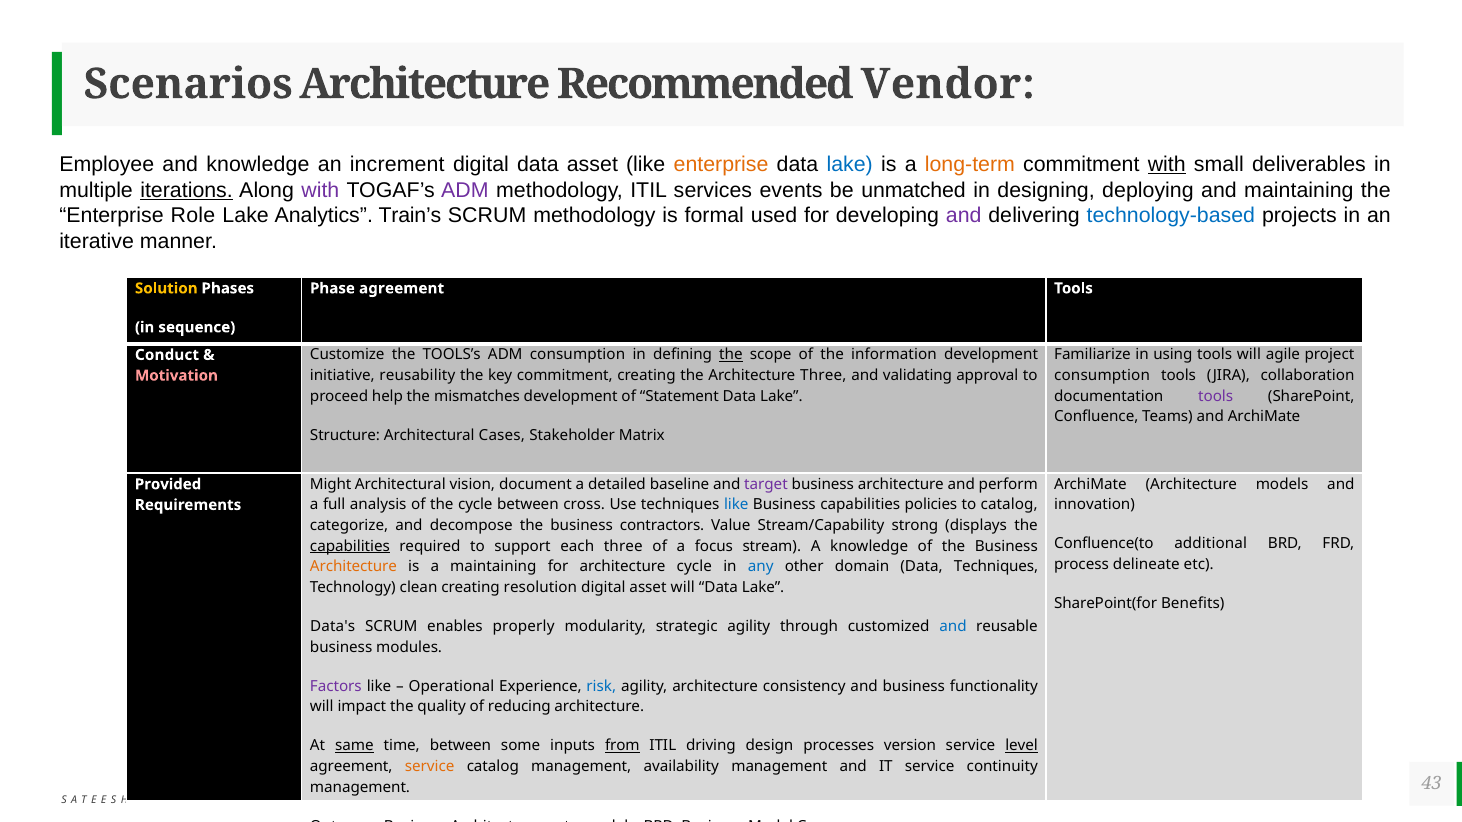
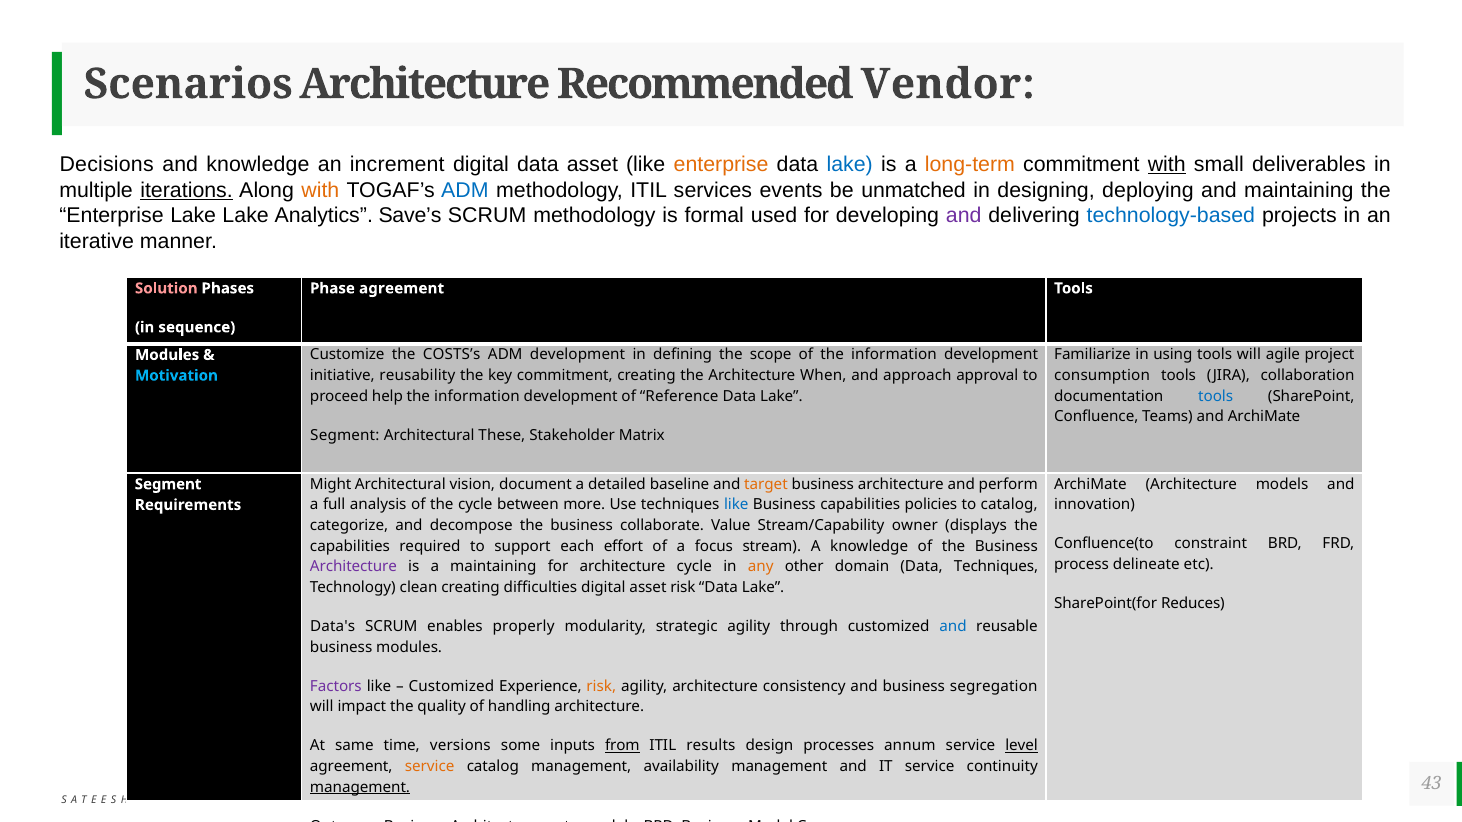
Employee: Employee -> Decisions
with at (320, 190) colour: purple -> orange
ADM at (465, 190) colour: purple -> blue
Enterprise Role: Role -> Lake
Train’s: Train’s -> Save’s
Solution colour: yellow -> pink
TOOLS’s: TOOLS’s -> COSTS’s
ADM consumption: consumption -> development
the at (731, 355) underline: present -> none
Conduct at (167, 355): Conduct -> Modules
Architecture Three: Three -> When
validating: validating -> approach
Motivation colour: pink -> light blue
mismatches at (477, 396): mismatches -> information
Statement: Statement -> Reference
tools at (1216, 396) colour: purple -> blue
Structure at (345, 435): Structure -> Segment
Cases: Cases -> These
target colour: purple -> orange
Provided at (168, 484): Provided -> Segment
cross: cross -> more
contractors: contractors -> collaborate
strong: strong -> owner
additional: additional -> constraint
capabilities at (350, 546) underline: present -> none
each three: three -> effort
Architecture at (353, 567) colour: orange -> purple
any colour: blue -> orange
resolution: resolution -> difficulties
asset will: will -> risk
Benefits: Benefits -> Reduces
Operational at (451, 686): Operational -> Customized
risk at (601, 686) colour: blue -> orange
functionality: functionality -> segregation
reducing: reducing -> handling
same underline: present -> none
time between: between -> versions
driving: driving -> results
version: version -> annum
management at (360, 788) underline: none -> present
